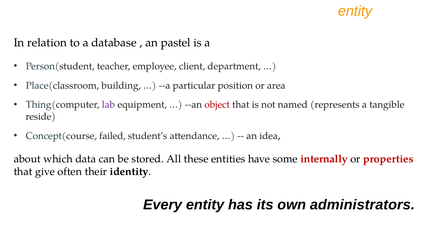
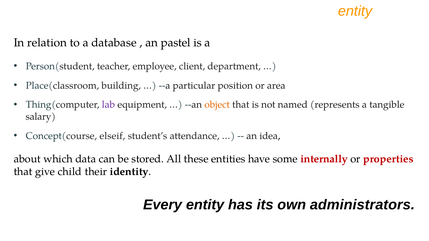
object colour: red -> orange
reside: reside -> salary
failed: failed -> elseif
often: often -> child
